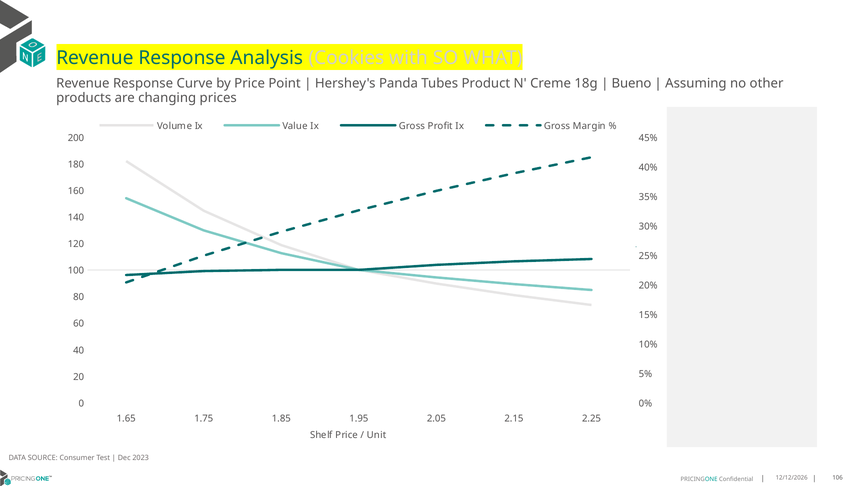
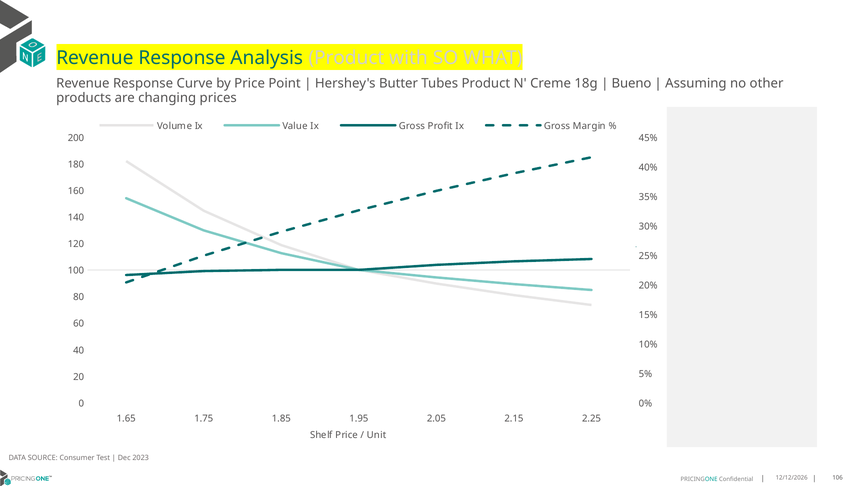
Analysis Cookies: Cookies -> Product
Panda: Panda -> Butter
